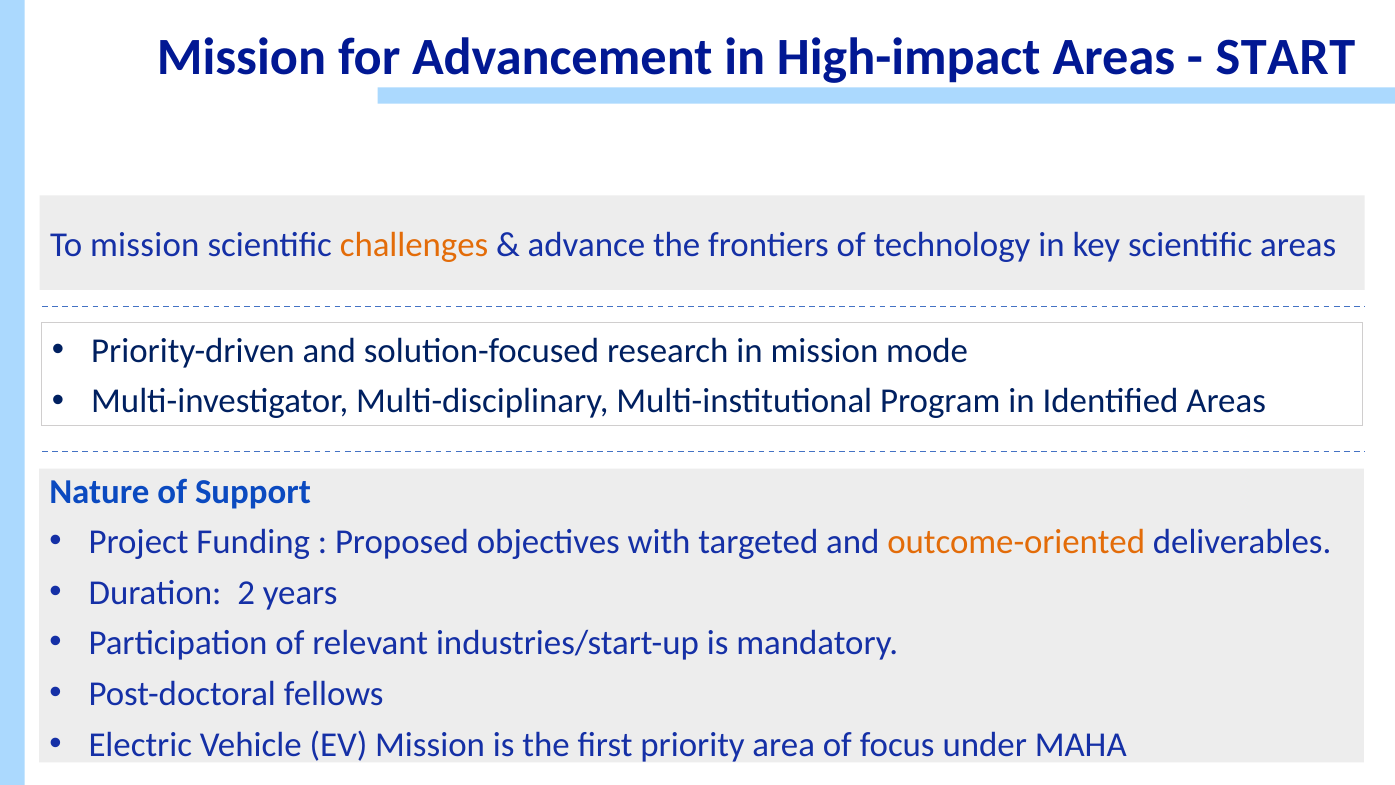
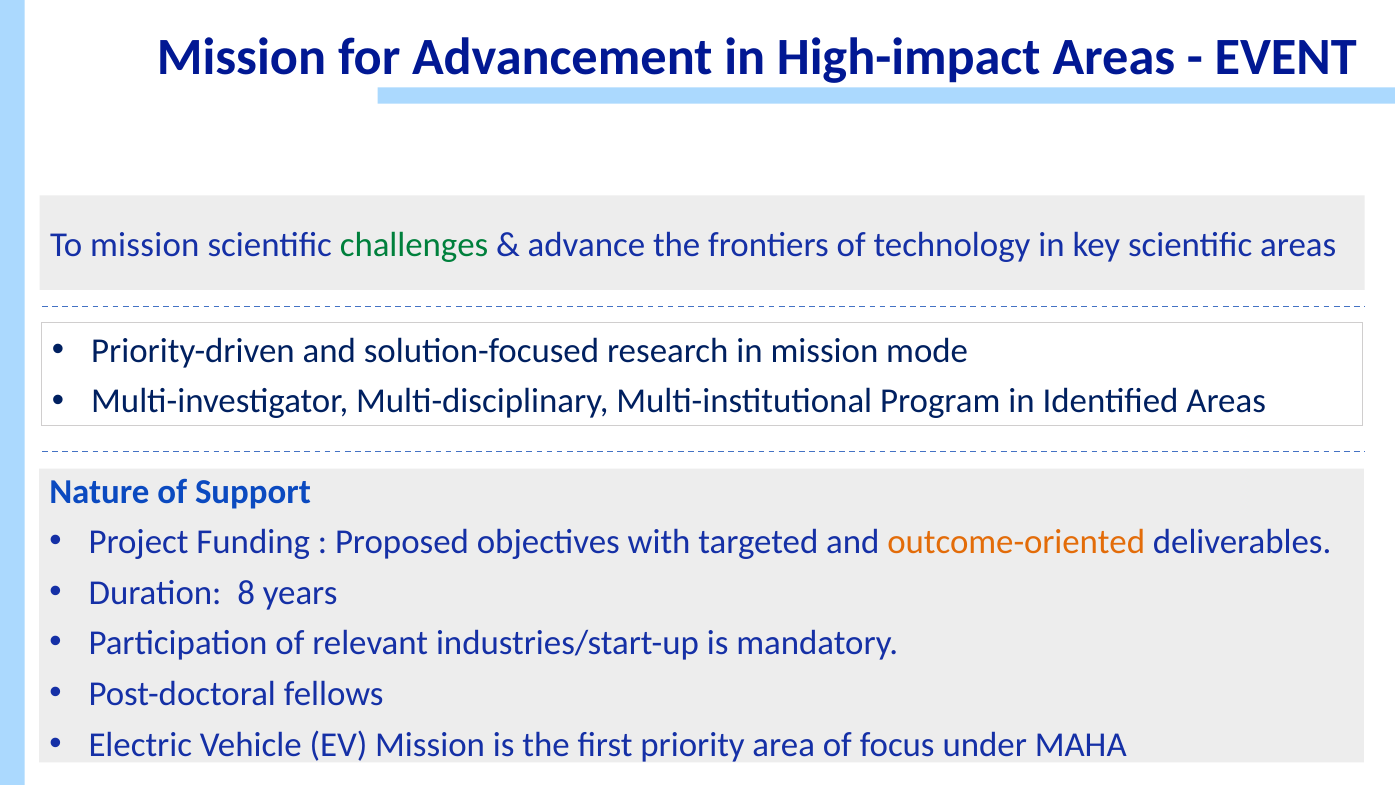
START: START -> EVENT
challenges colour: orange -> green
2: 2 -> 8
